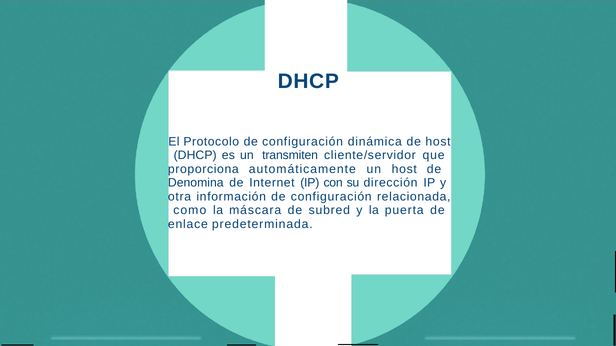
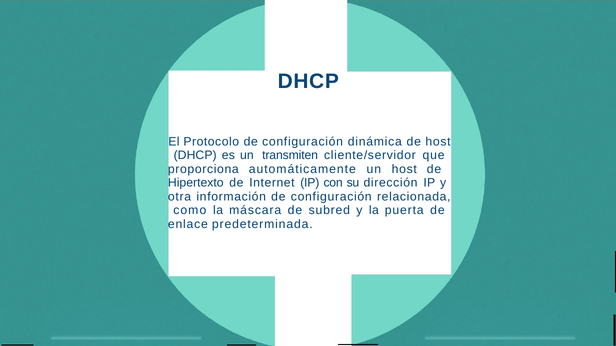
Denomina: Denomina -> Hipertexto
